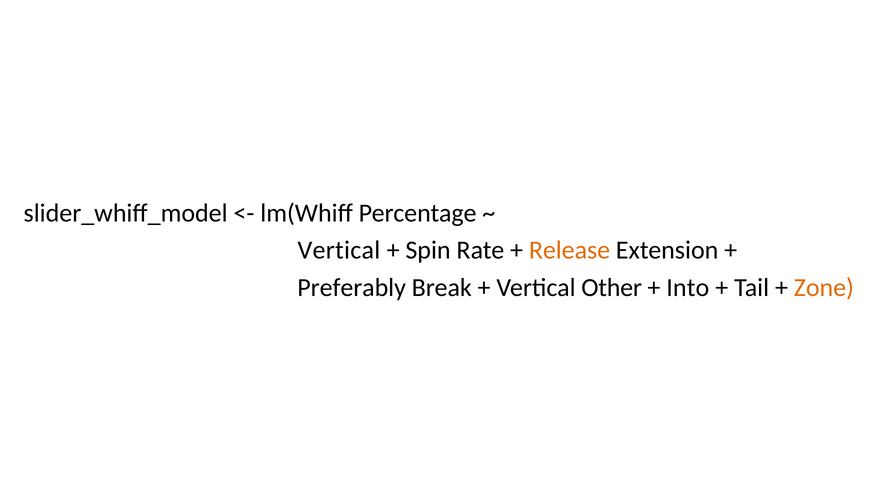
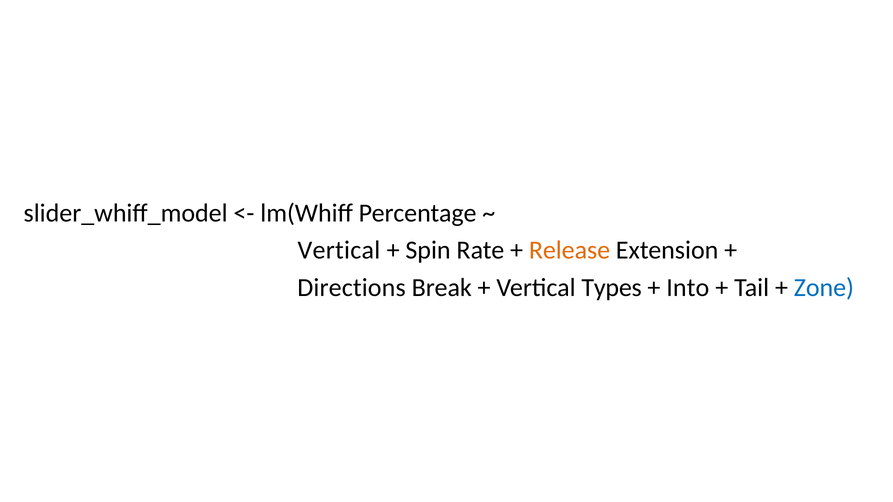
Preferably: Preferably -> Directions
Other: Other -> Types
Zone colour: orange -> blue
